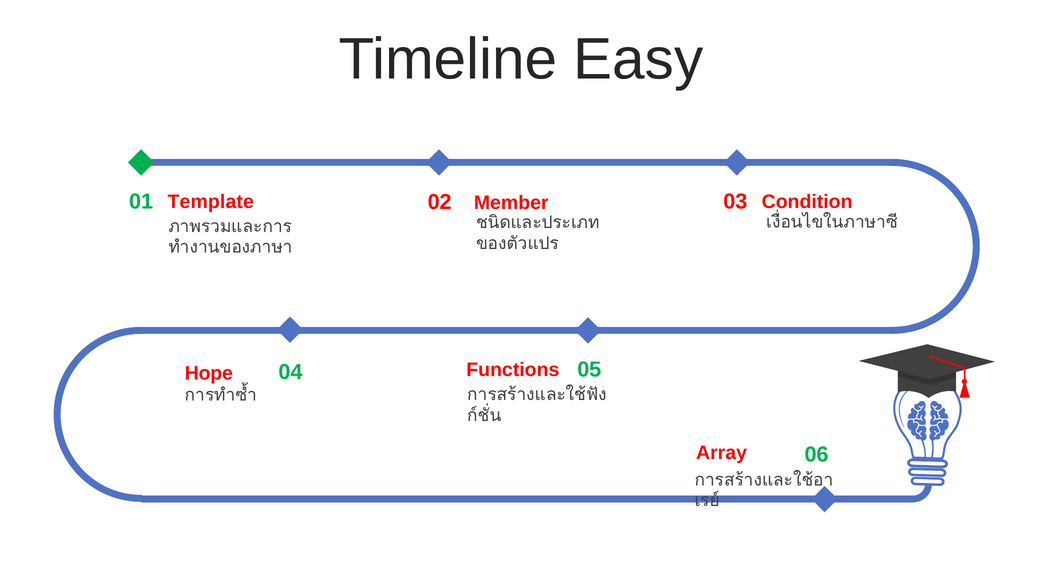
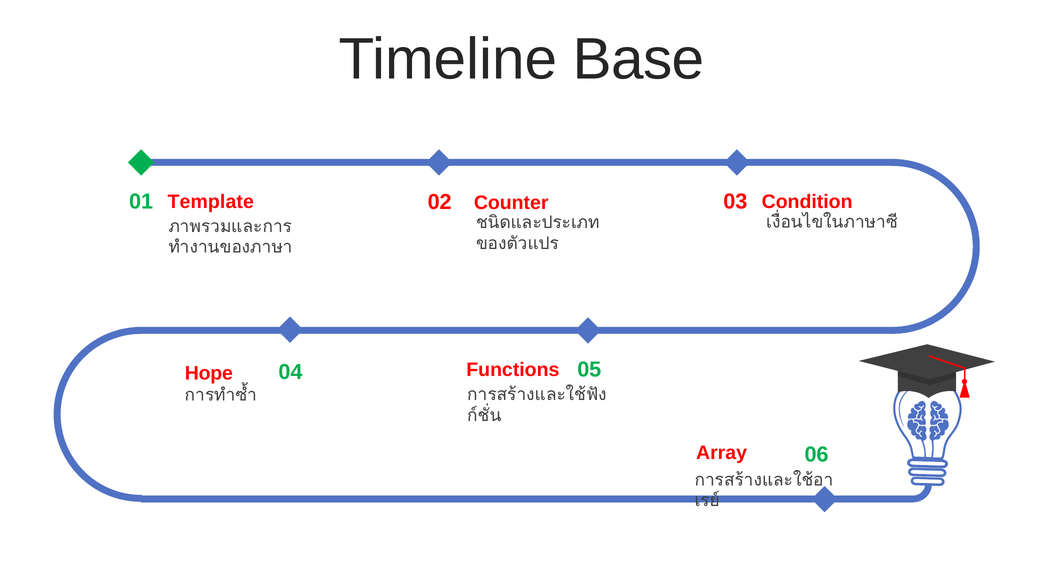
Easy: Easy -> Base
Member: Member -> Counter
